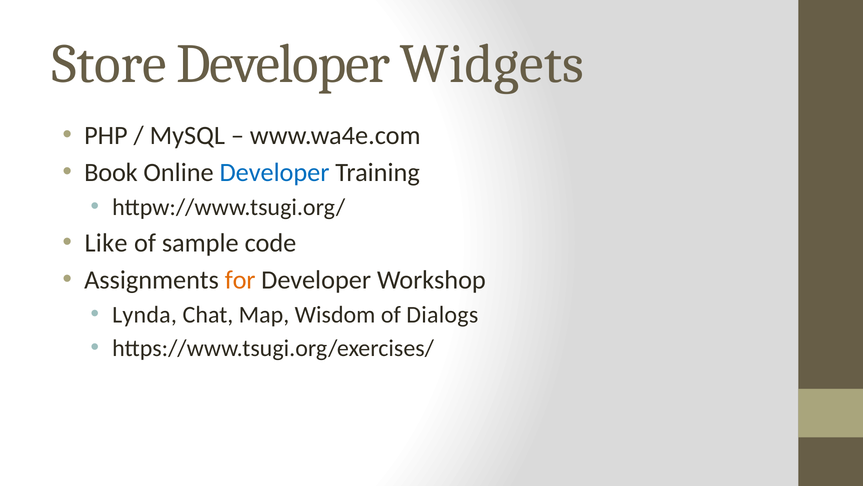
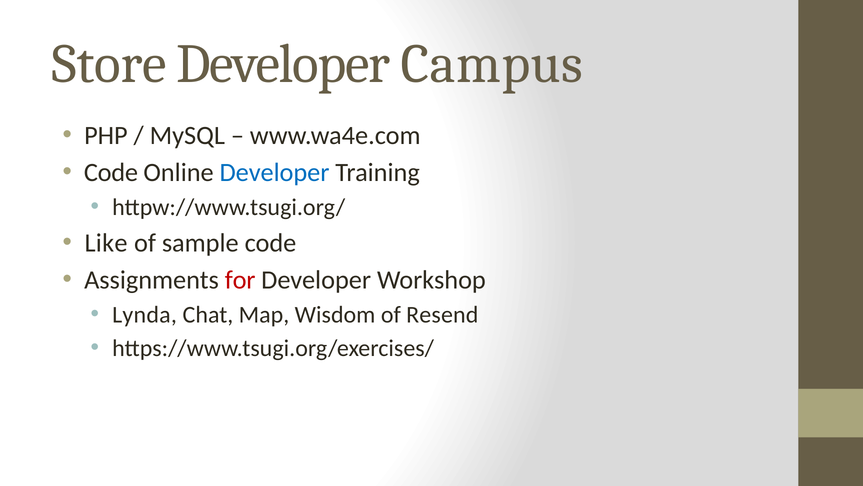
Widgets: Widgets -> Campus
Book at (111, 172): Book -> Code
for colour: orange -> red
Dialogs: Dialogs -> Resend
